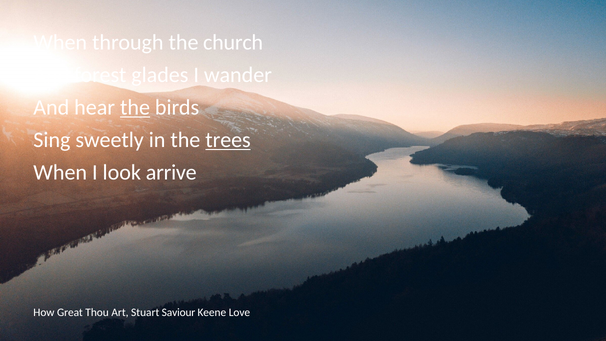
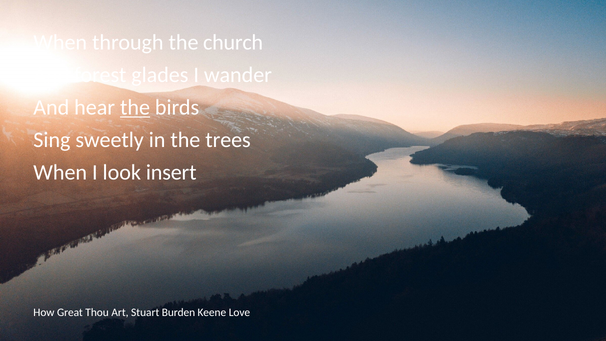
trees underline: present -> none
arrive: arrive -> insert
Saviour: Saviour -> Burden
